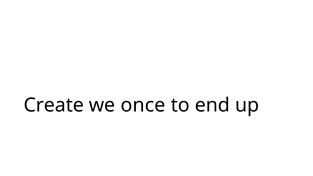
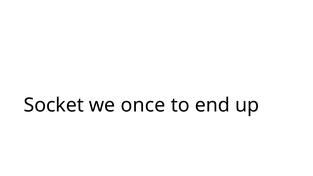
Create: Create -> Socket
